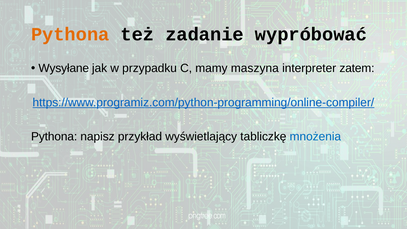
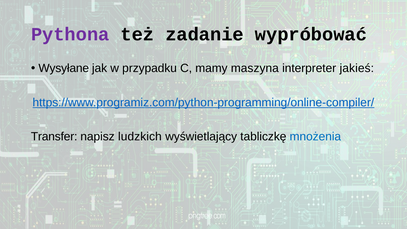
Pythona at (70, 34) colour: orange -> purple
zatem: zatem -> jakieś
Pythona at (54, 137): Pythona -> Transfer
przykład: przykład -> ludzkich
